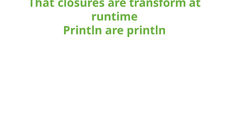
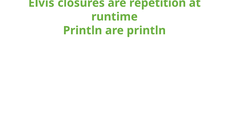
That: That -> Elvis
transform: transform -> repetition
